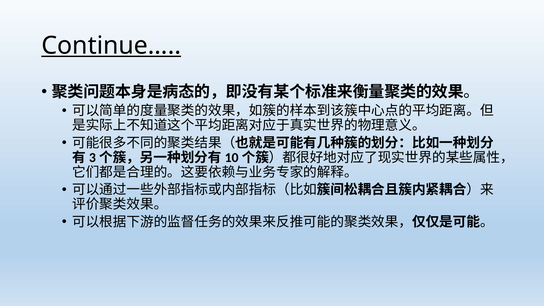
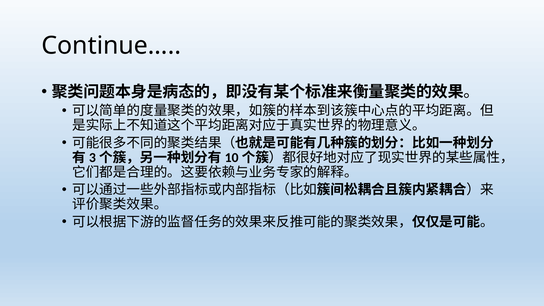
Continue… underline: present -> none
